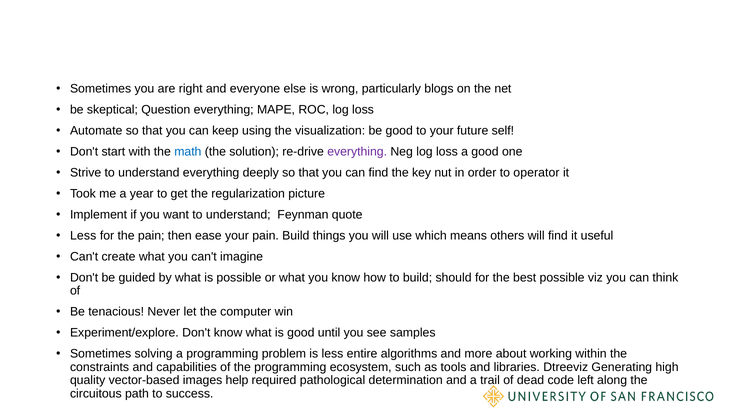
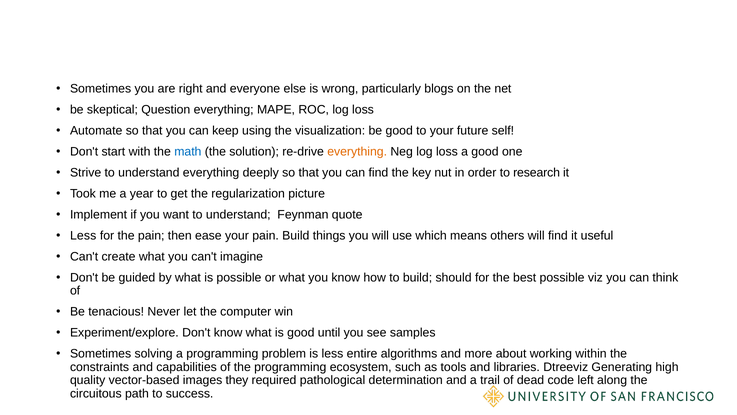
everything at (357, 152) colour: purple -> orange
operator: operator -> research
help: help -> they
